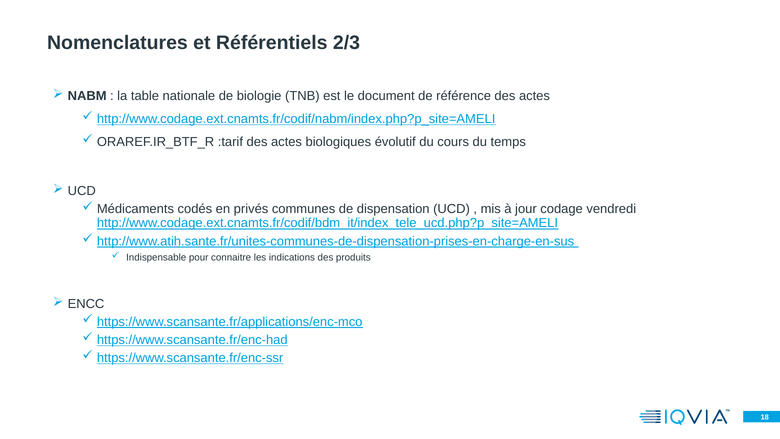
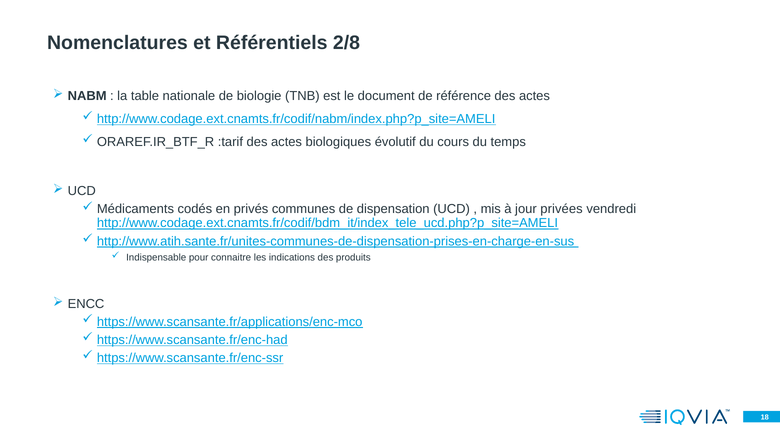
2/3: 2/3 -> 2/8
codage: codage -> privées
